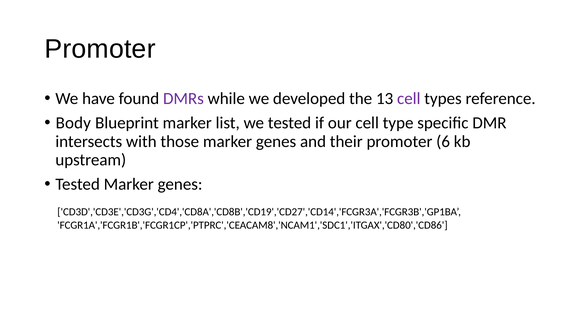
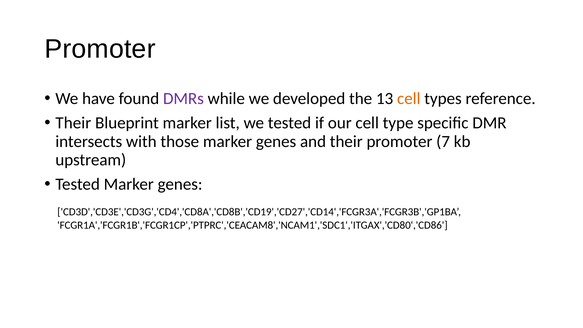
cell at (409, 99) colour: purple -> orange
Body at (73, 123): Body -> Their
6: 6 -> 7
